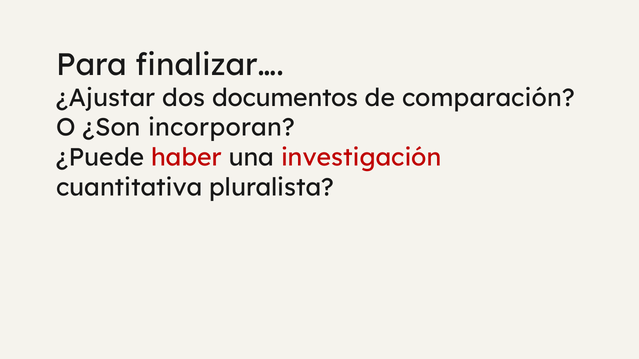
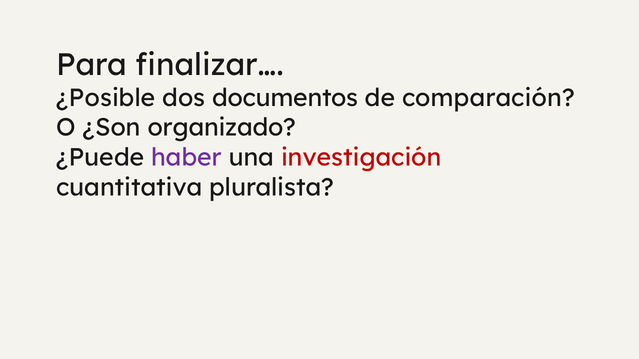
¿Ajustar: ¿Ajustar -> ¿Posible
incorporan: incorporan -> organizado
haber colour: red -> purple
